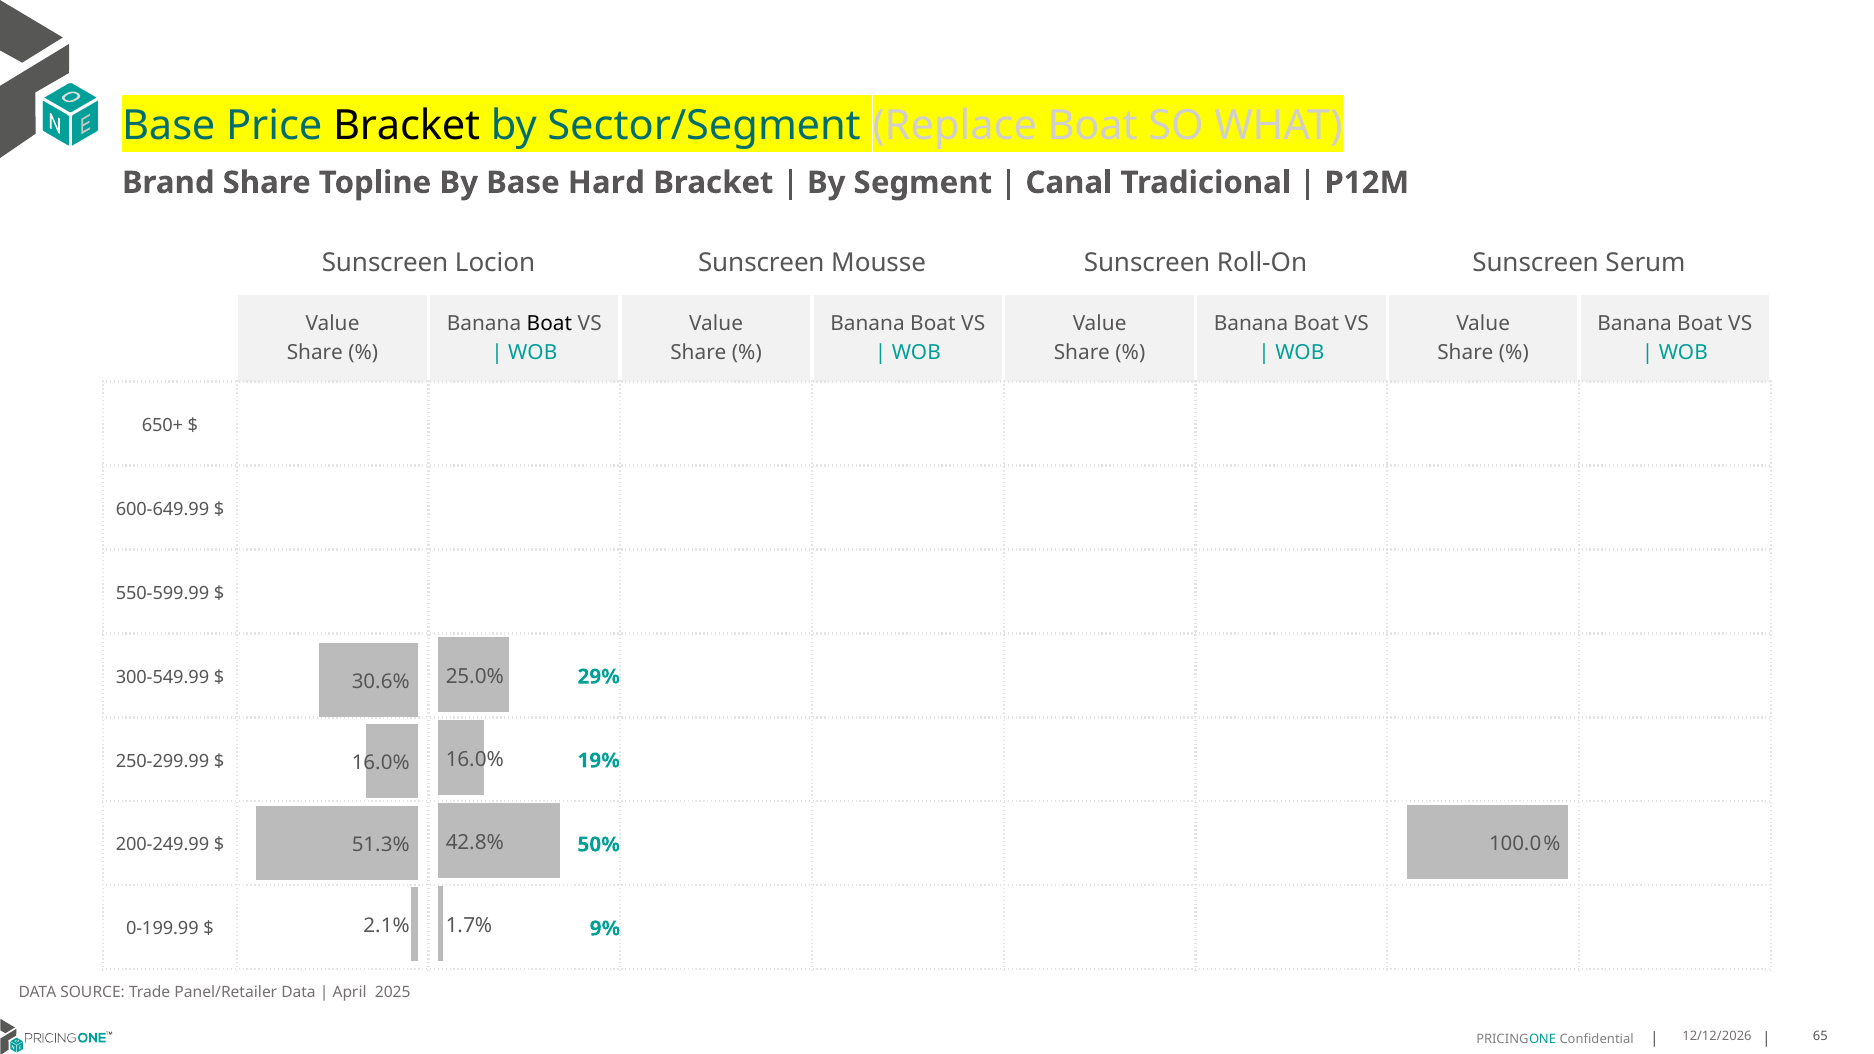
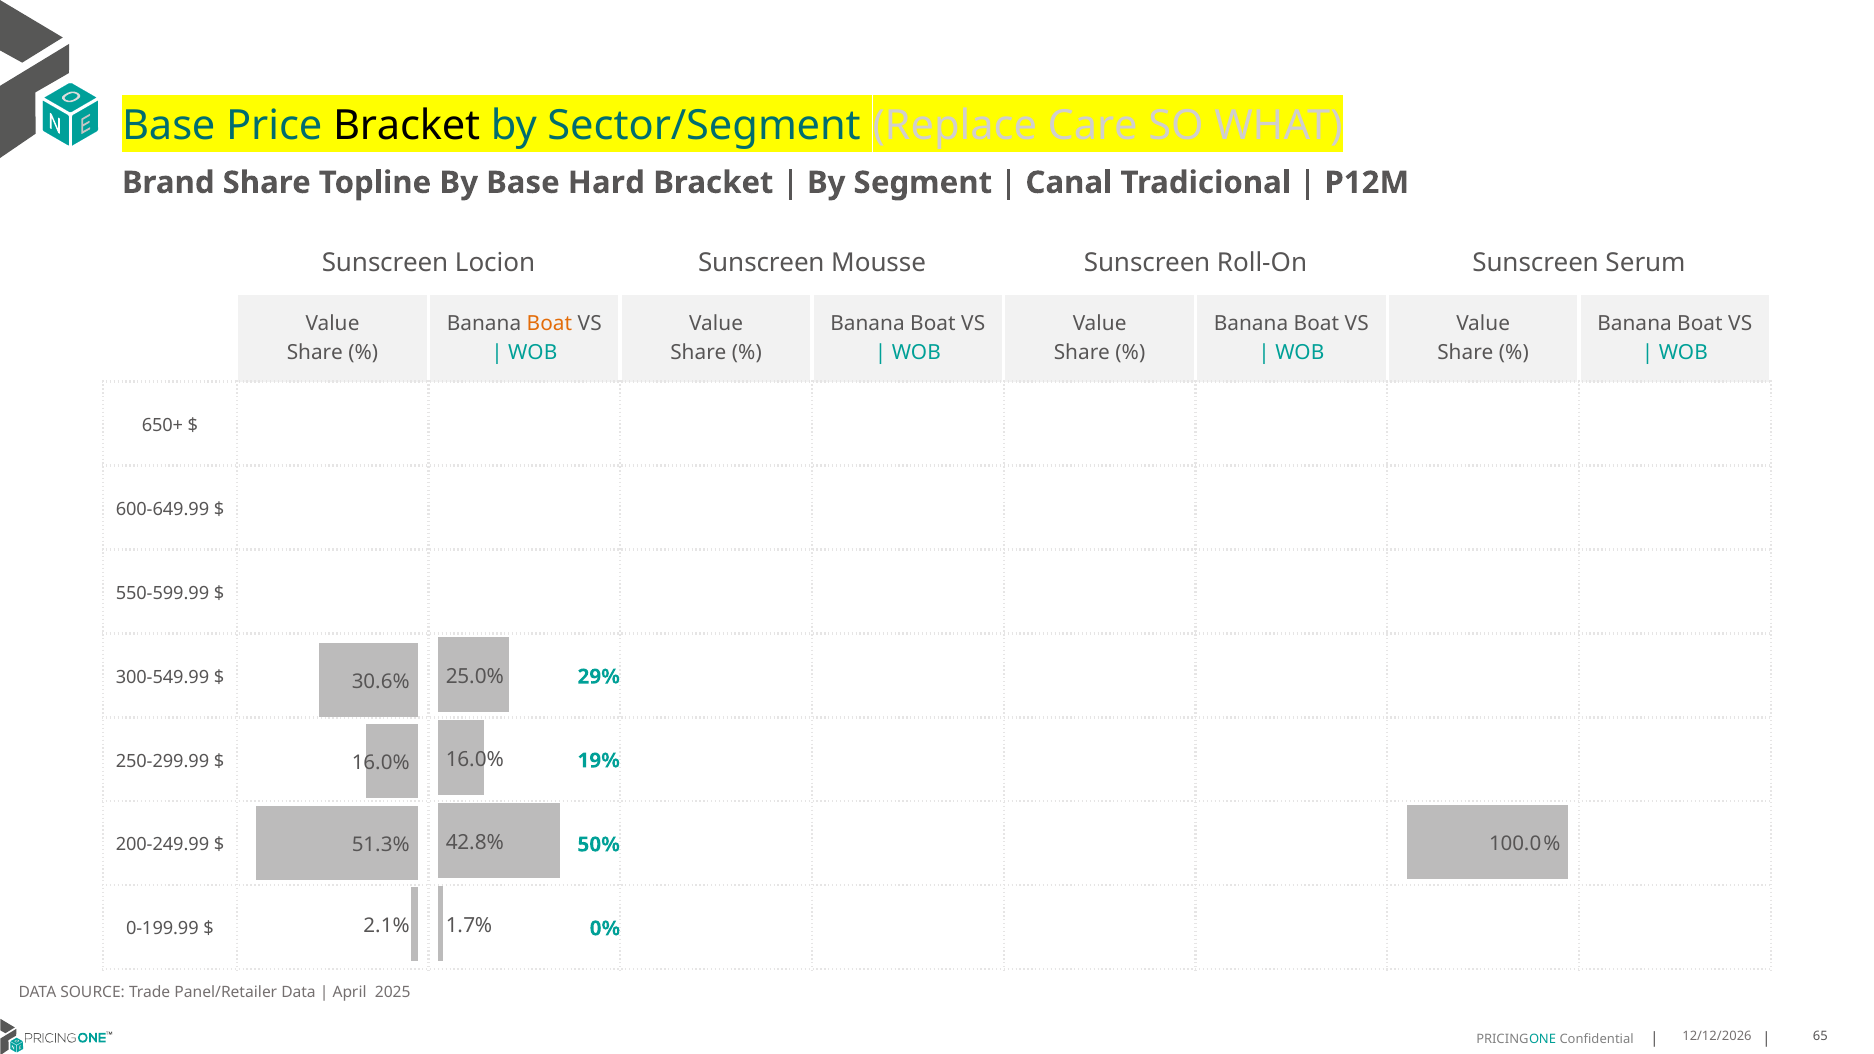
Replace Boat: Boat -> Care
Boat at (549, 324) colour: black -> orange
9%: 9% -> 0%
